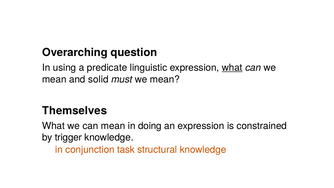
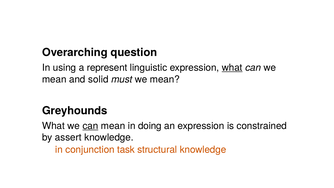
predicate: predicate -> represent
Themselves: Themselves -> Greyhounds
can at (90, 126) underline: none -> present
trigger: trigger -> assert
